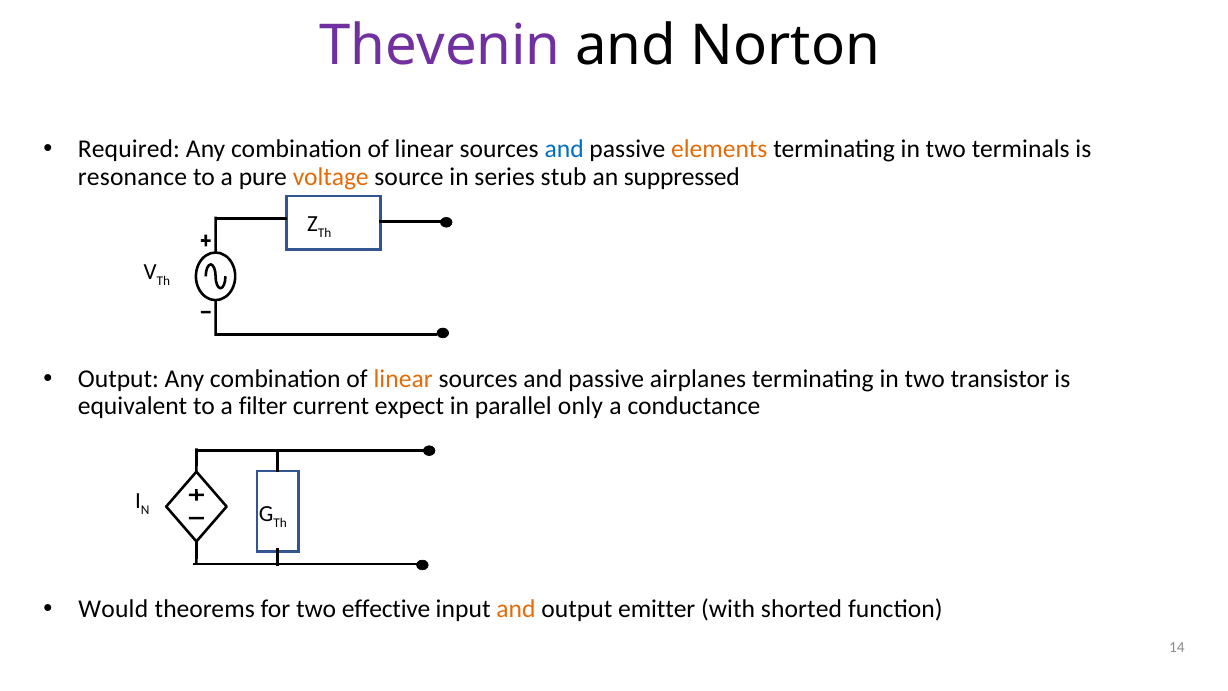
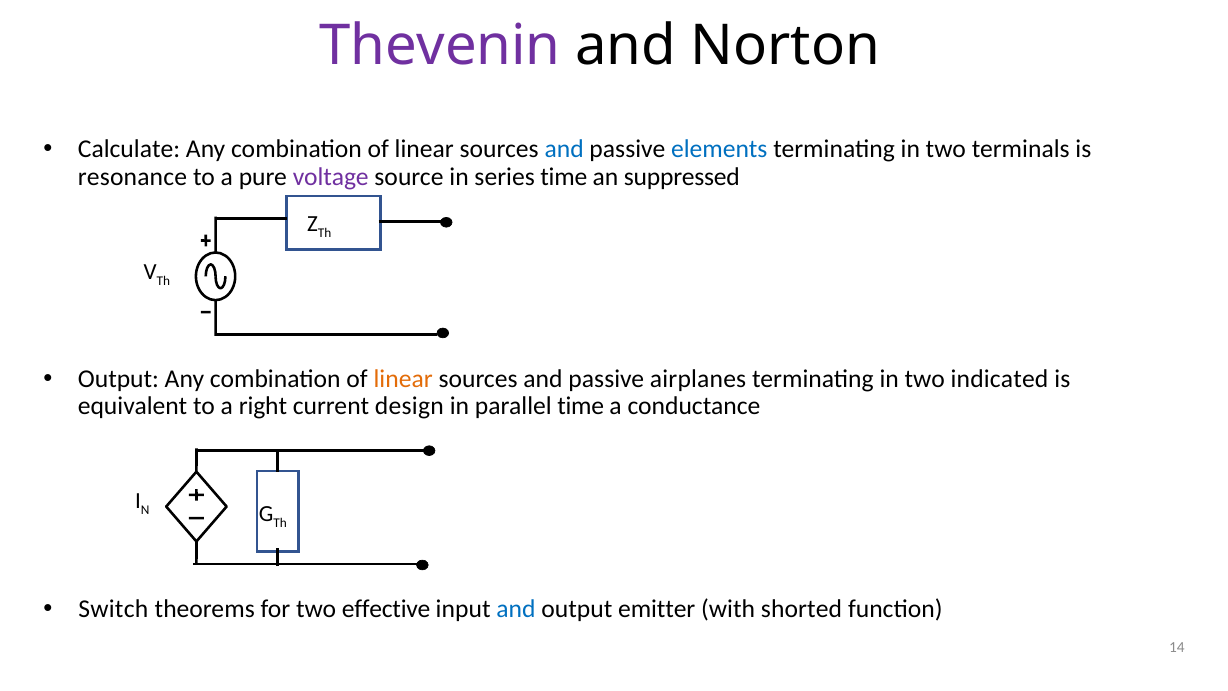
Required: Required -> Calculate
elements colour: orange -> blue
voltage colour: orange -> purple
series stub: stub -> time
transistor: transistor -> indicated
filter: filter -> right
expect: expect -> design
parallel only: only -> time
Would: Would -> Switch
and at (516, 608) colour: orange -> blue
